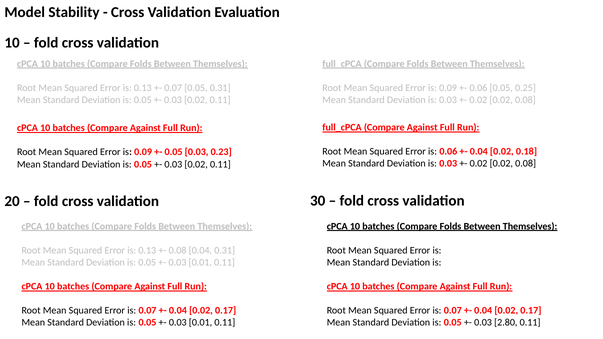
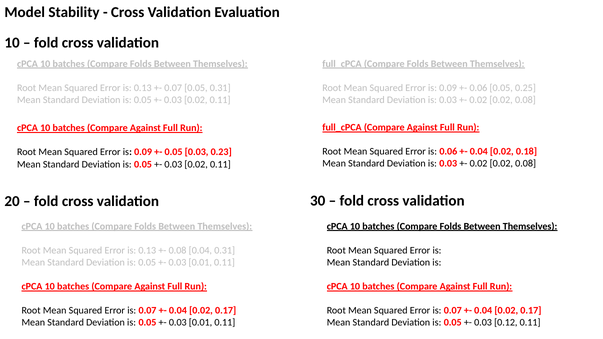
2.80: 2.80 -> 0.12
